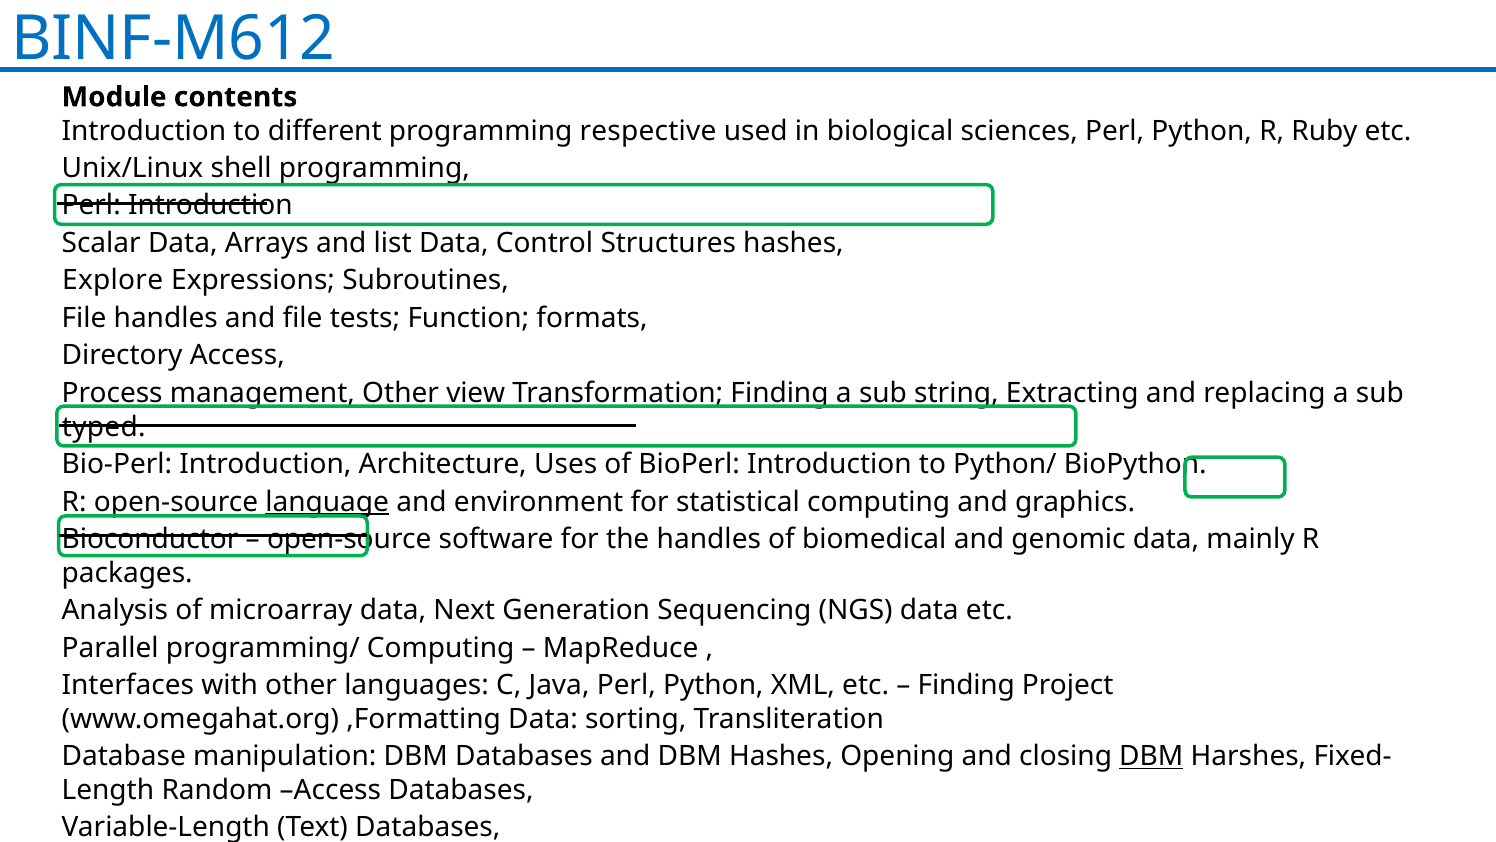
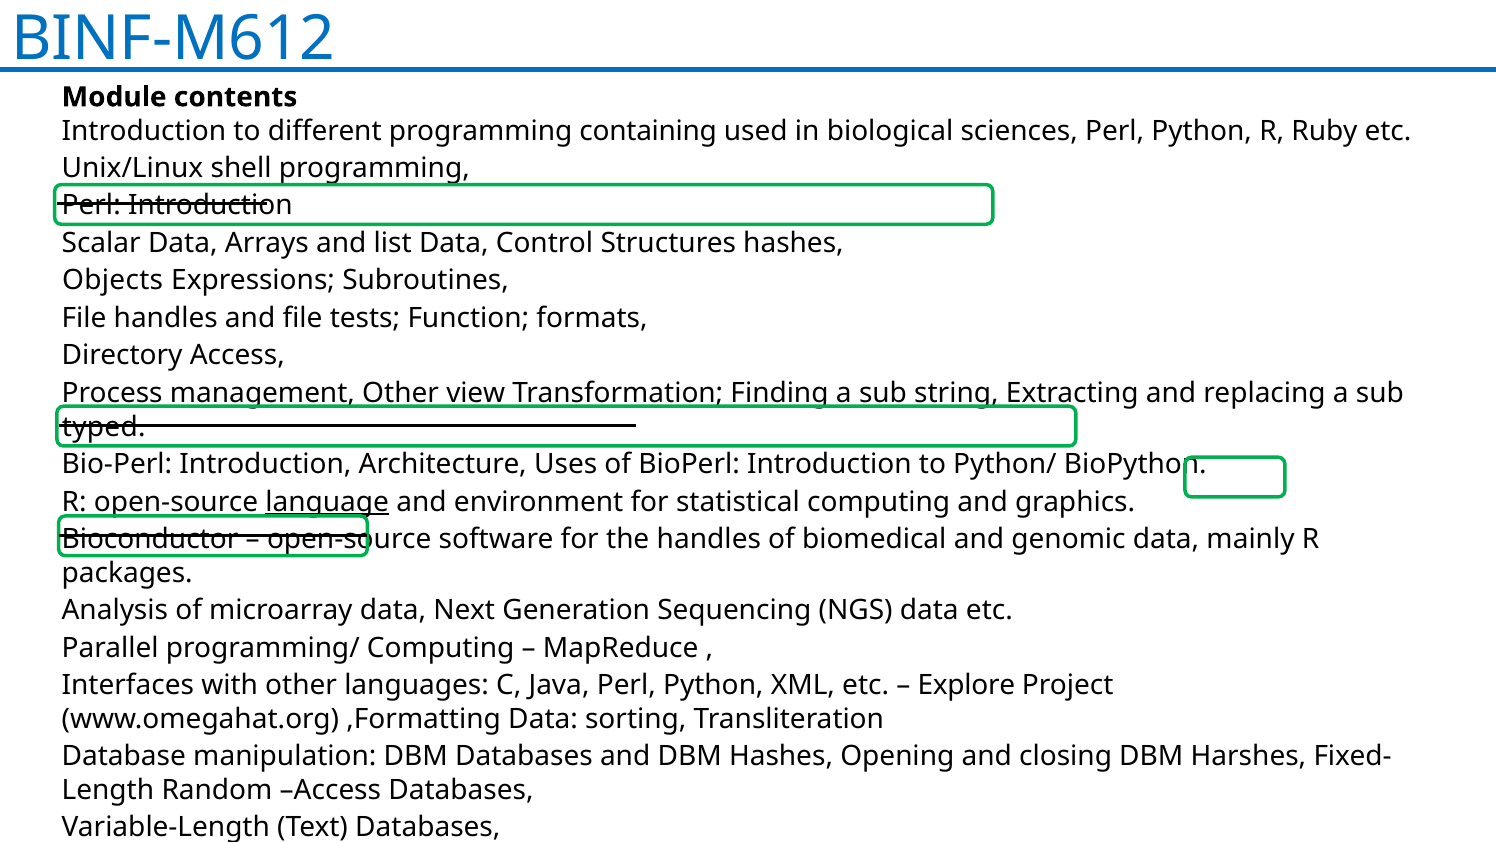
respective: respective -> containing
Explore: Explore -> Objects
Finding at (966, 685): Finding -> Explore
DBM at (1151, 756) underline: present -> none
